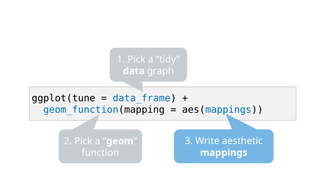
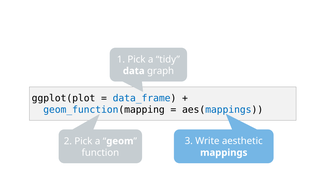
ggplot(tune: ggplot(tune -> ggplot(plot
